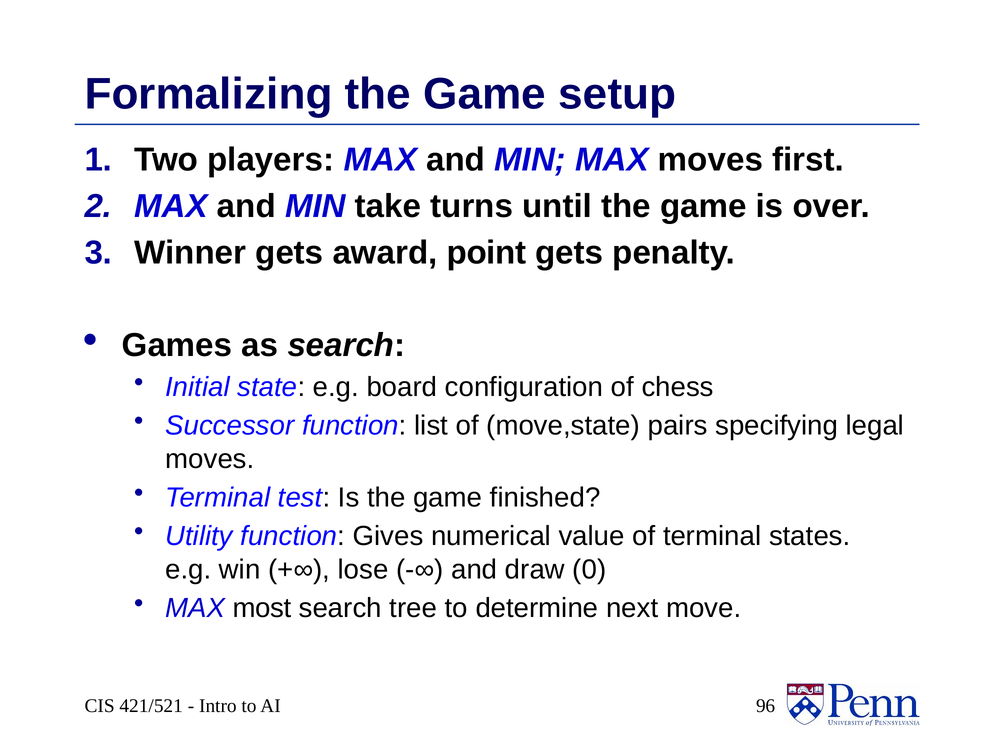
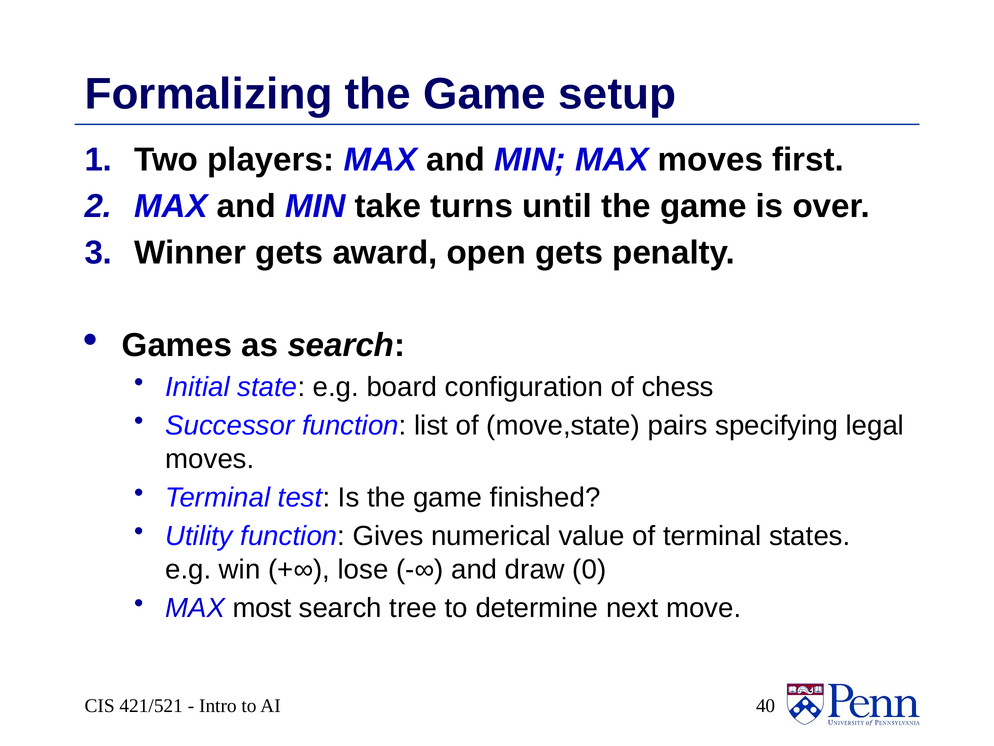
point: point -> open
96: 96 -> 40
